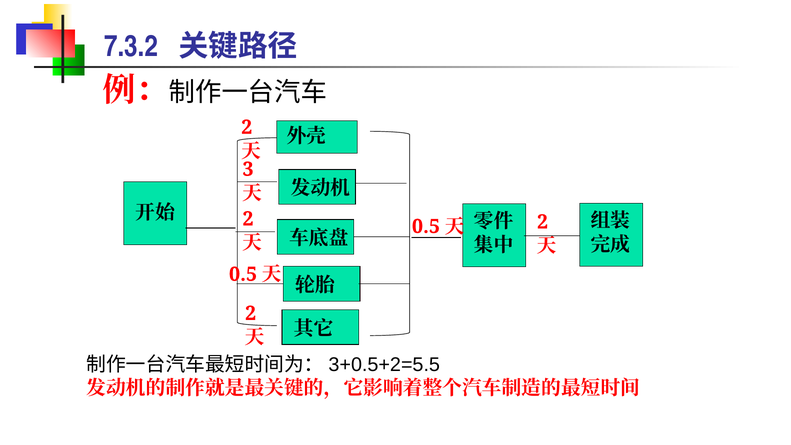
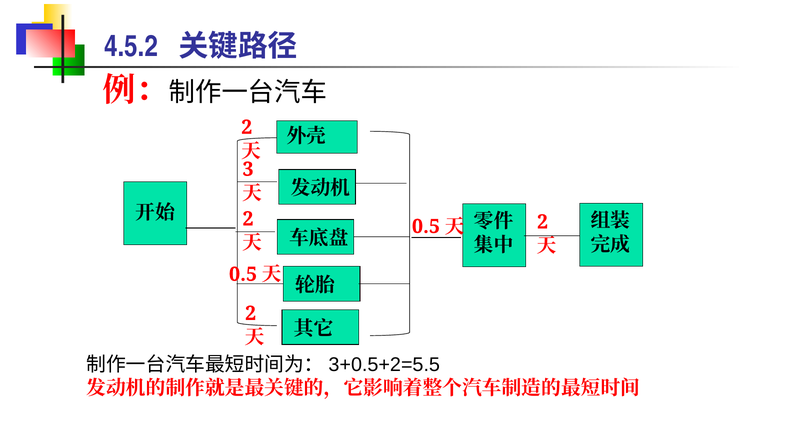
7.3.2: 7.3.2 -> 4.5.2
